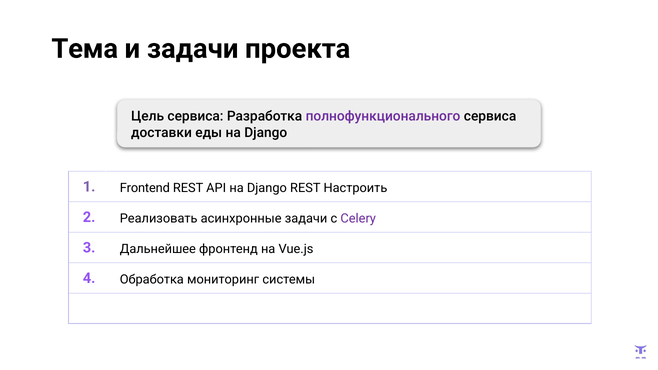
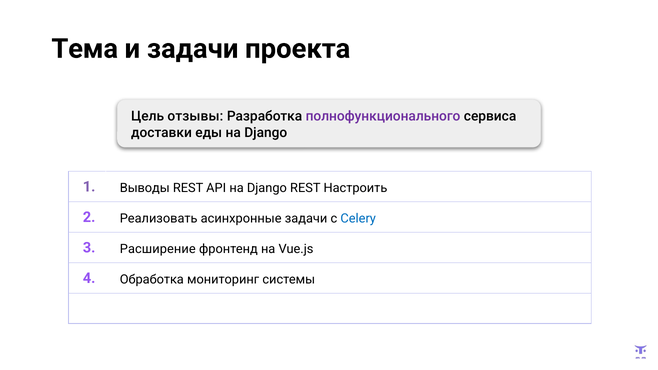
Цель сервиса: сервиса -> отзывы
Frontend: Frontend -> Выводы
Celery colour: purple -> blue
Дальнейшее: Дальнейшее -> Расширение
